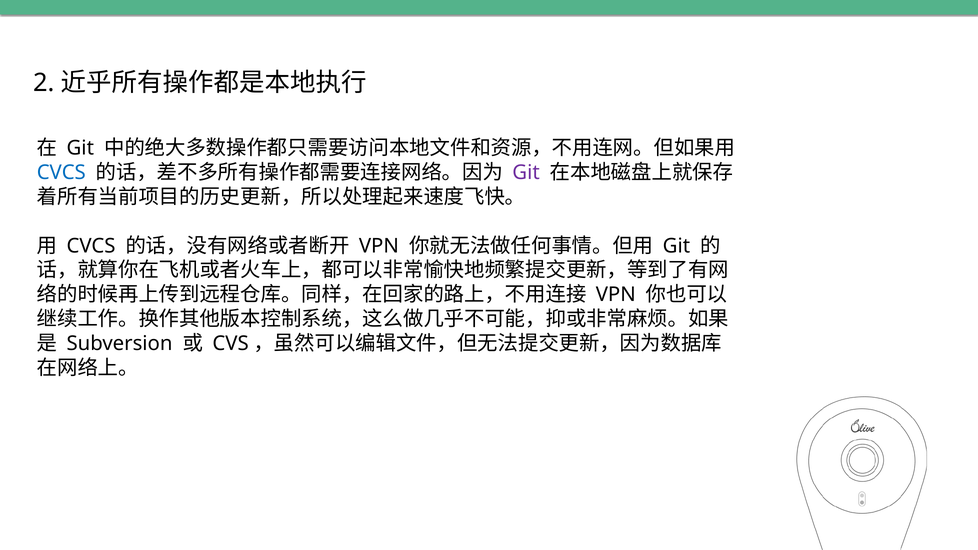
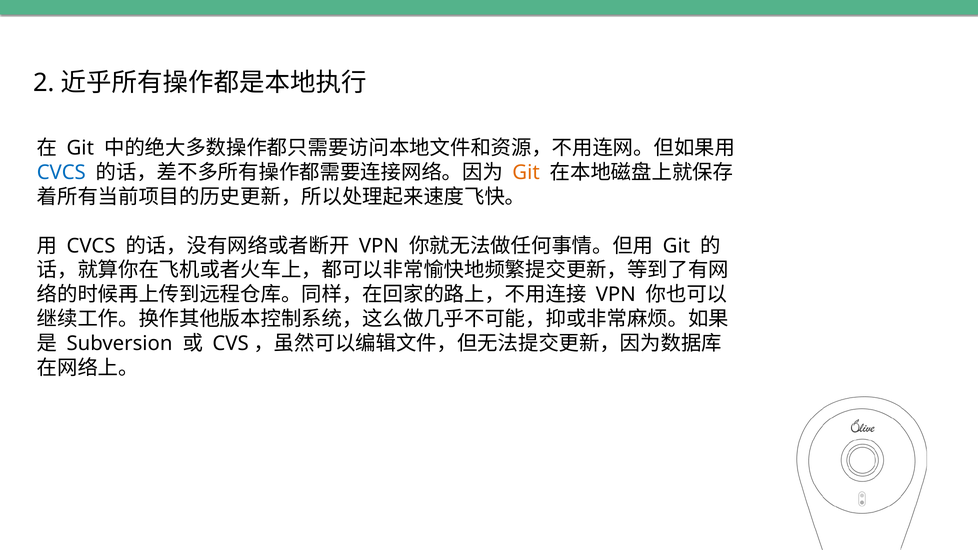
Git at (526, 173) colour: purple -> orange
